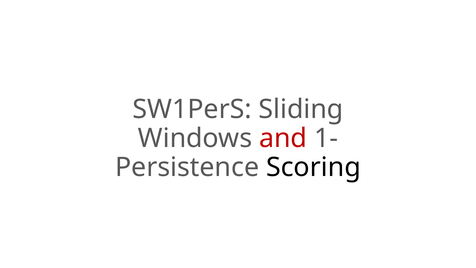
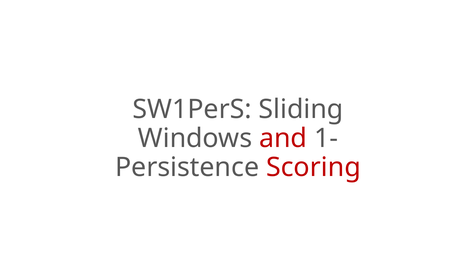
Scoring colour: black -> red
